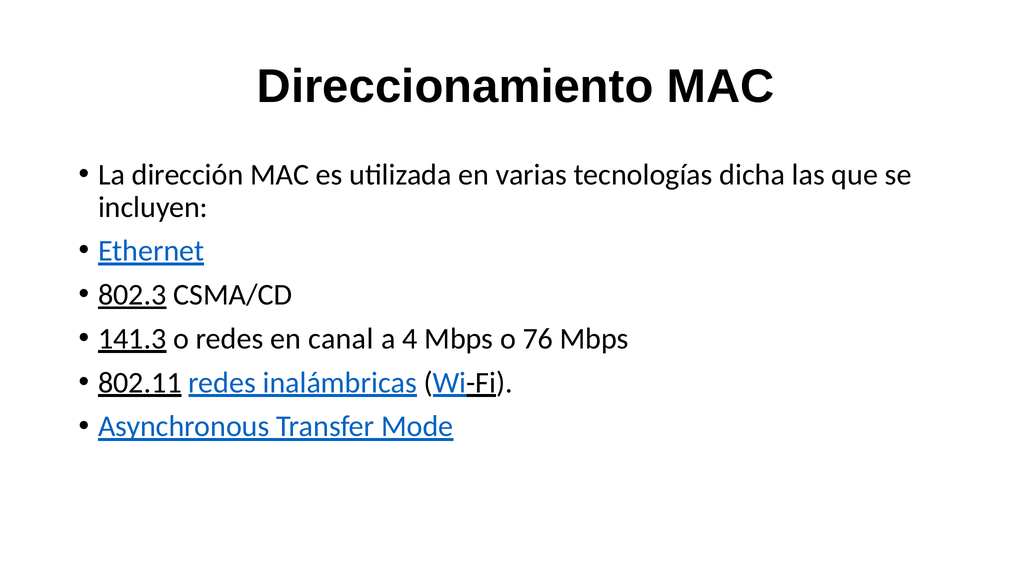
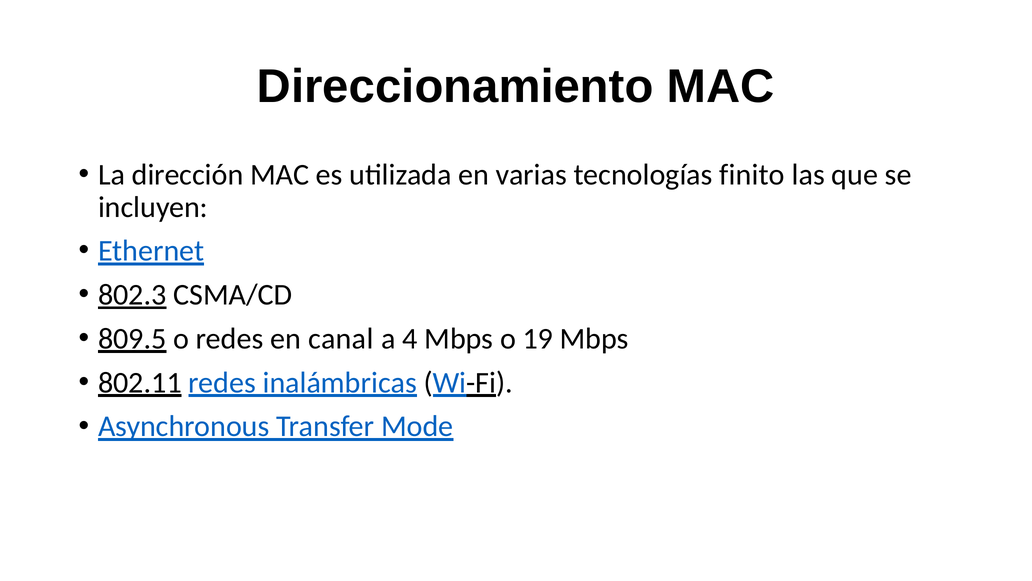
dicha: dicha -> finito
141.3: 141.3 -> 809.5
76: 76 -> 19
